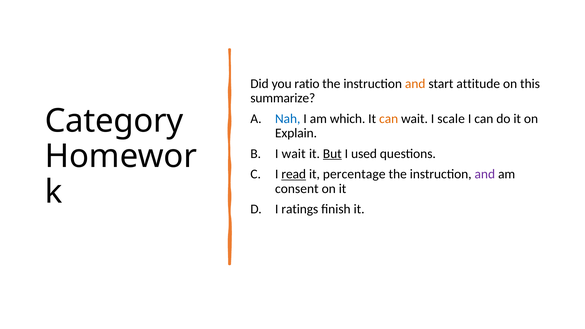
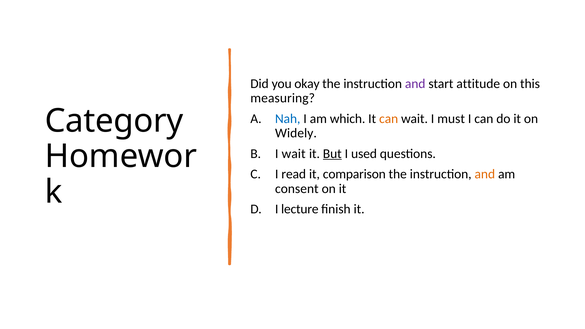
ratio: ratio -> okay
and at (415, 84) colour: orange -> purple
summarize: summarize -> measuring
scale: scale -> must
Explain: Explain -> Widely
read underline: present -> none
percentage: percentage -> comparison
and at (485, 174) colour: purple -> orange
ratings: ratings -> lecture
